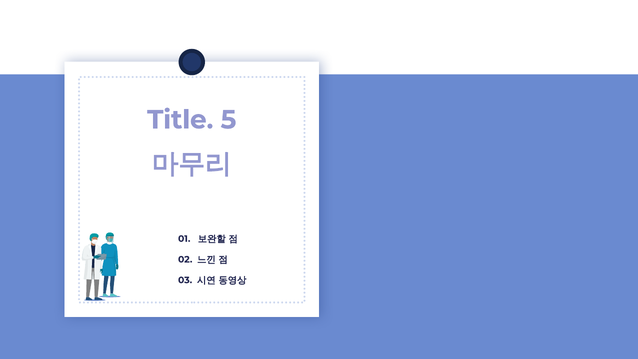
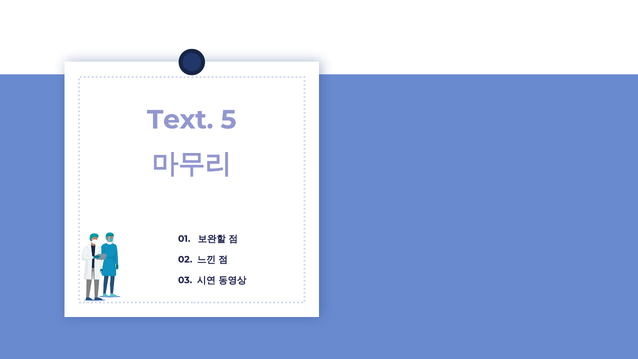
Title: Title -> Text
